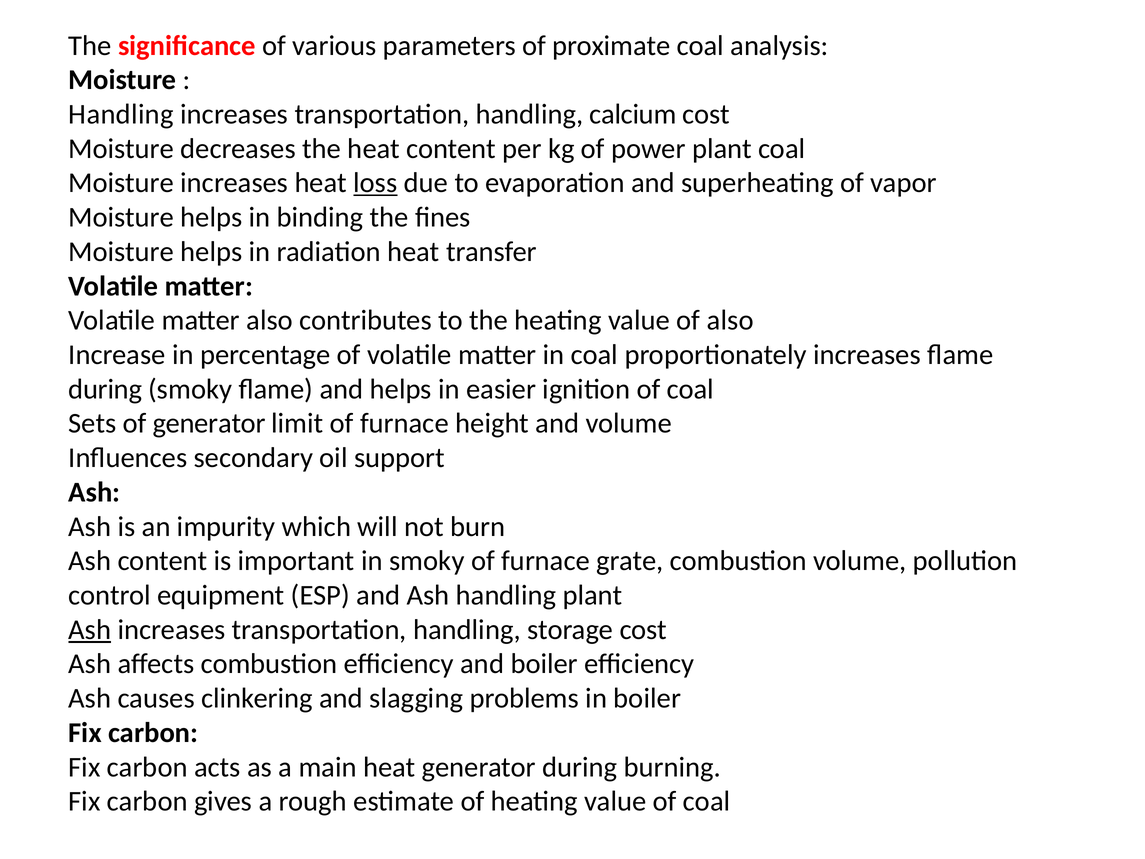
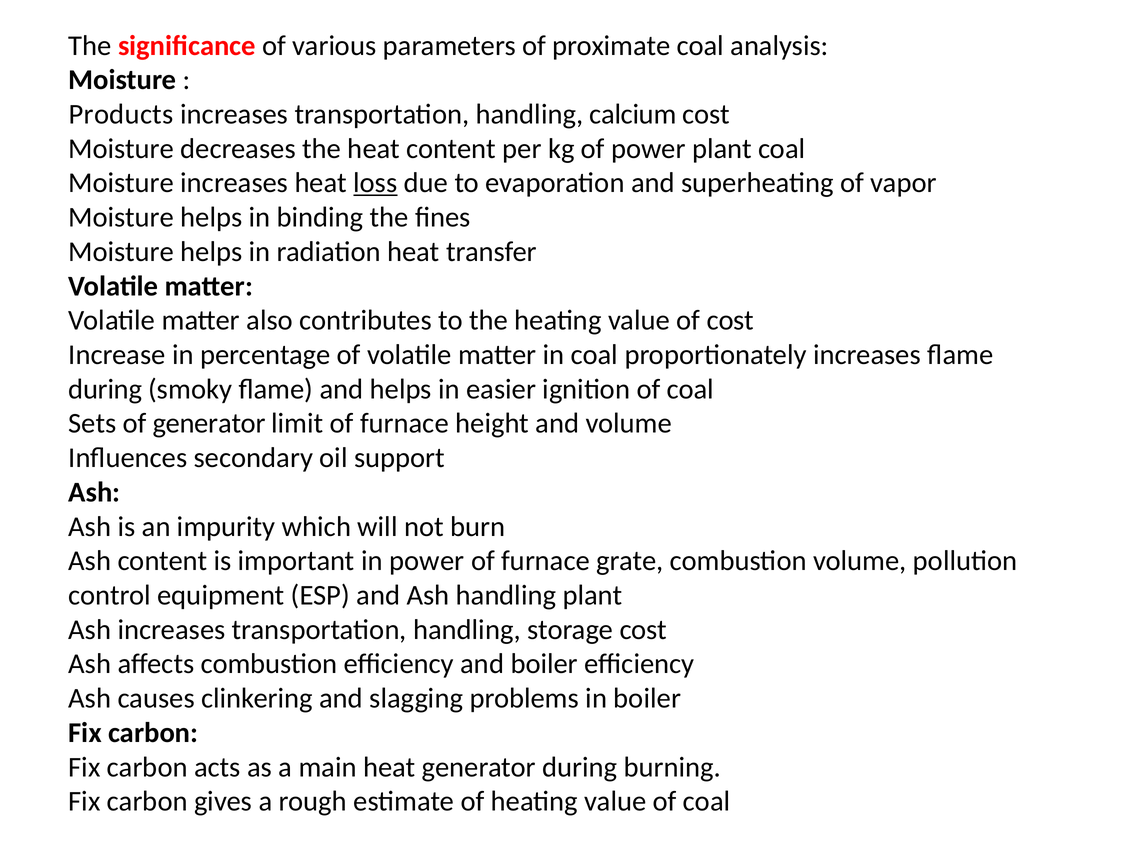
Handling at (121, 114): Handling -> Products
of also: also -> cost
in smoky: smoky -> power
Ash at (90, 630) underline: present -> none
